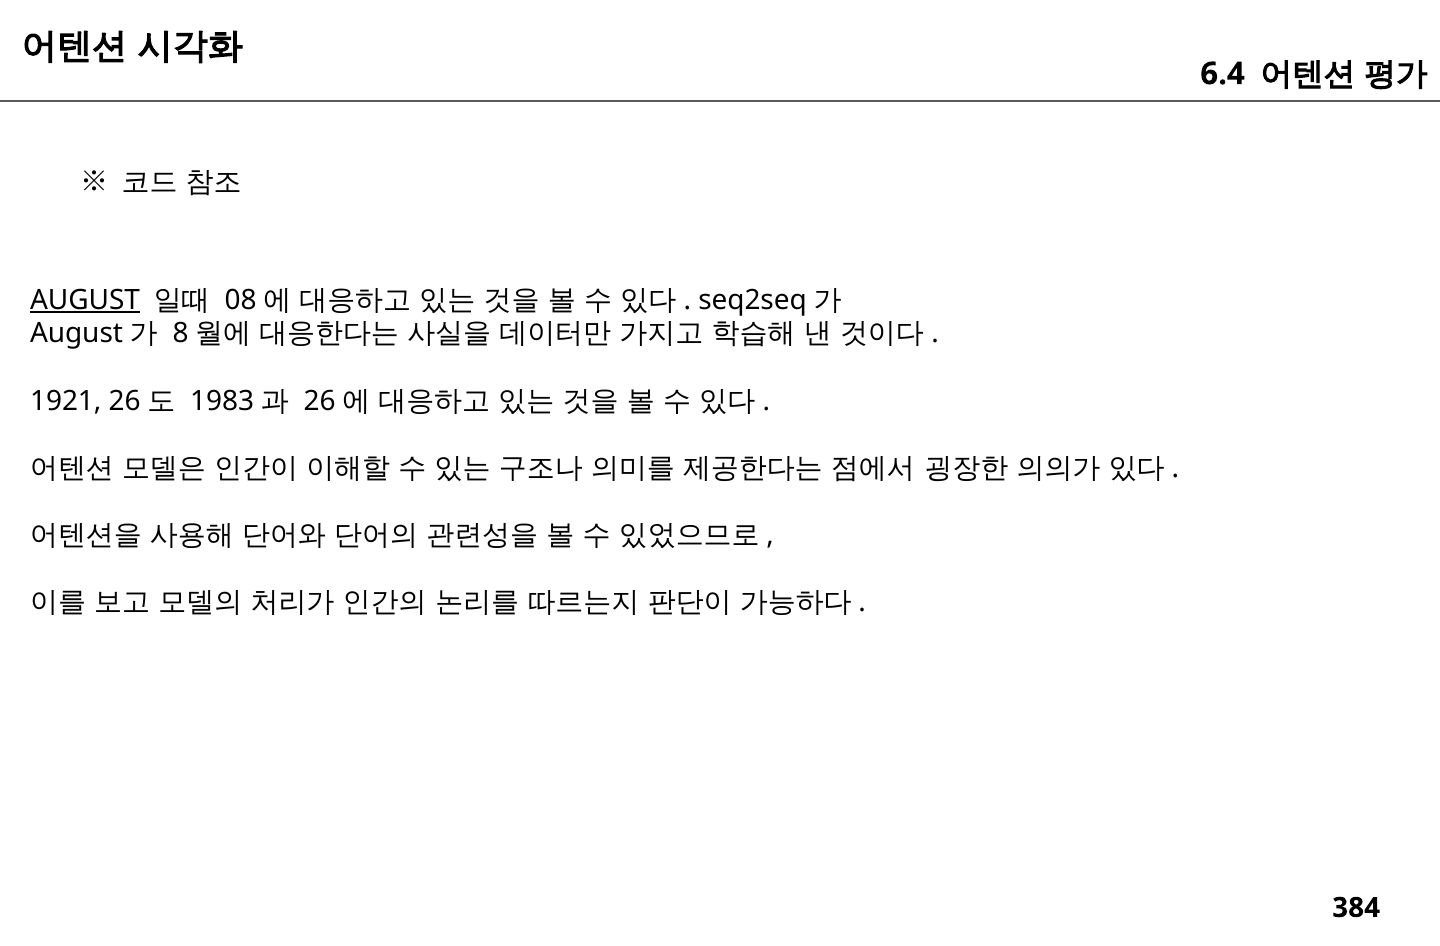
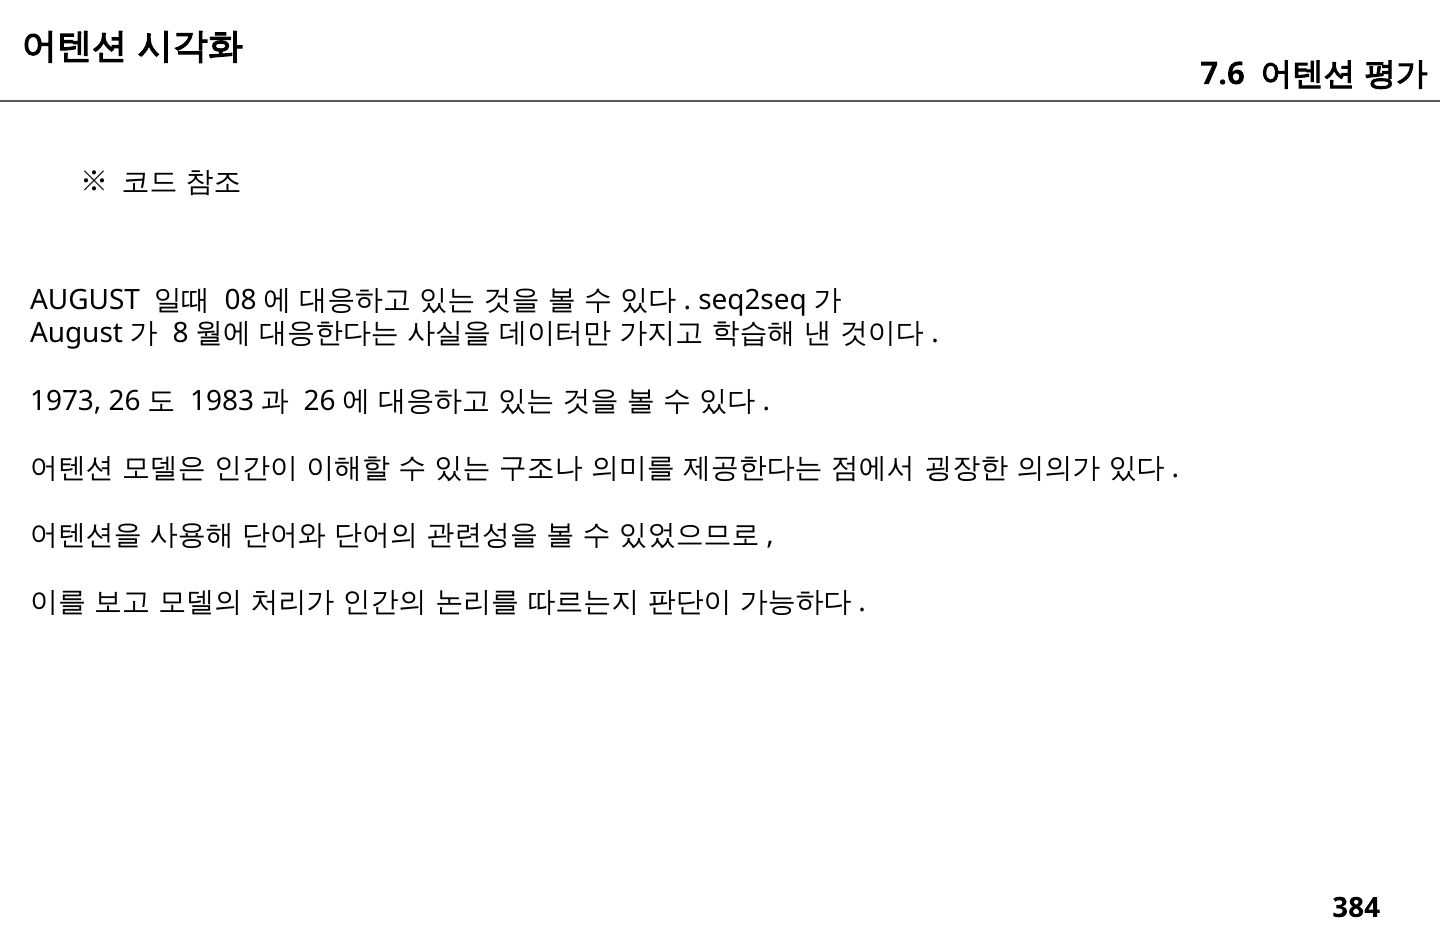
6.4: 6.4 -> 7.6
AUGUST underline: present -> none
1921: 1921 -> 1973
